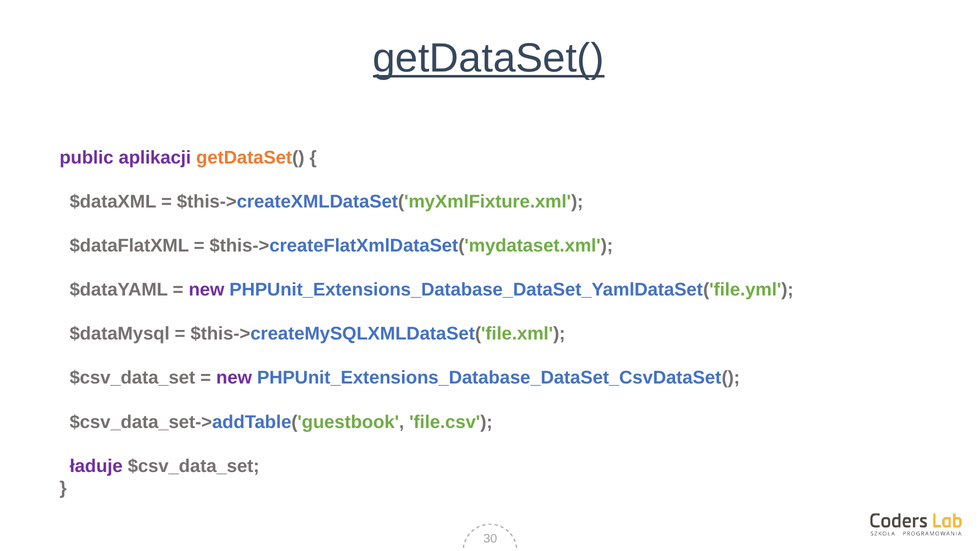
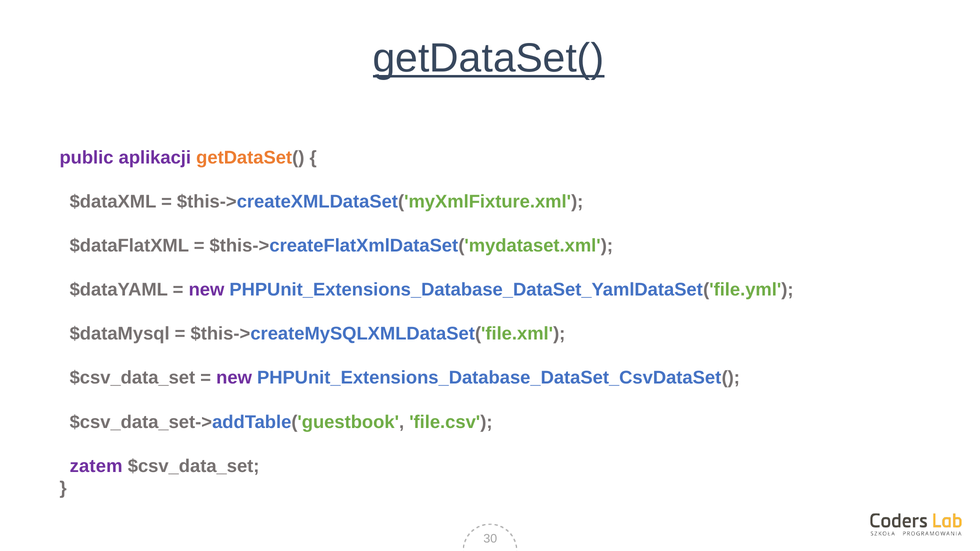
ładuje: ładuje -> zatem
